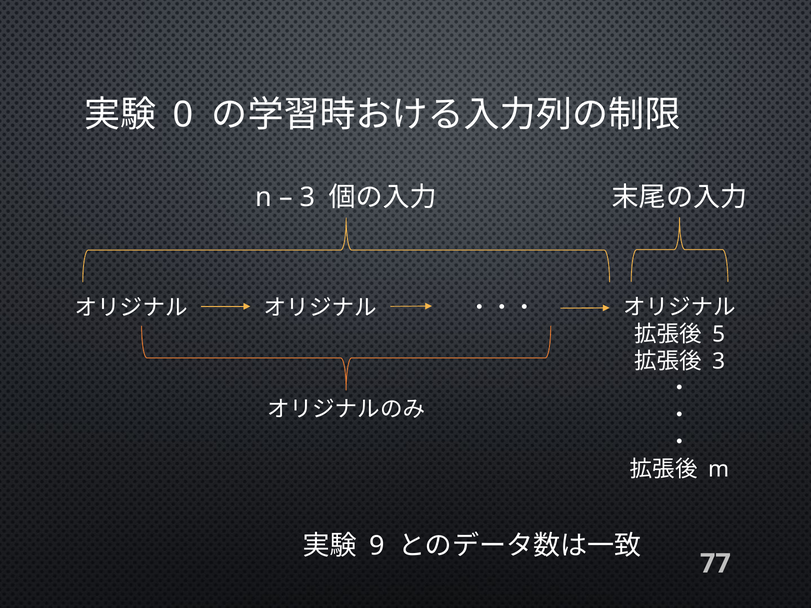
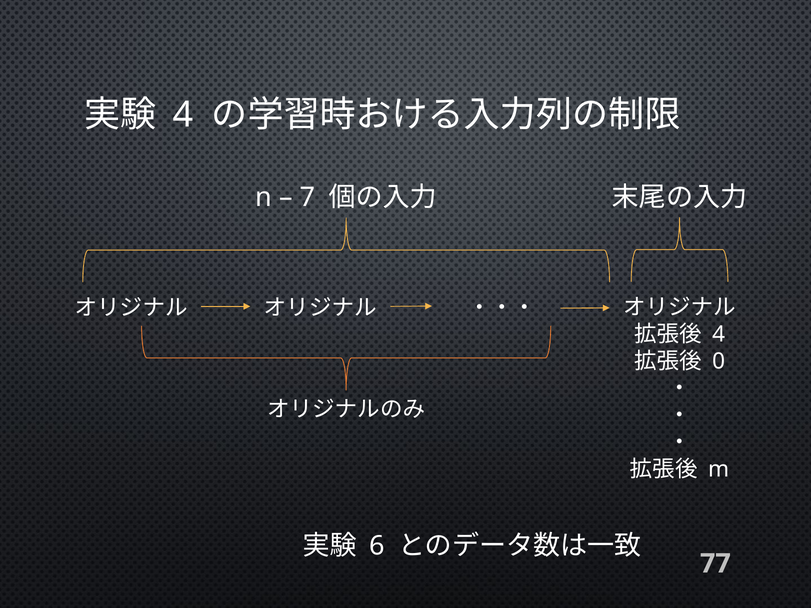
0 at (183, 115): 0 -> 4
3 at (307, 197): 3 -> 7
5 at (719, 335): 5 -> 4
3 at (719, 362): 3 -> 0
9: 9 -> 6
